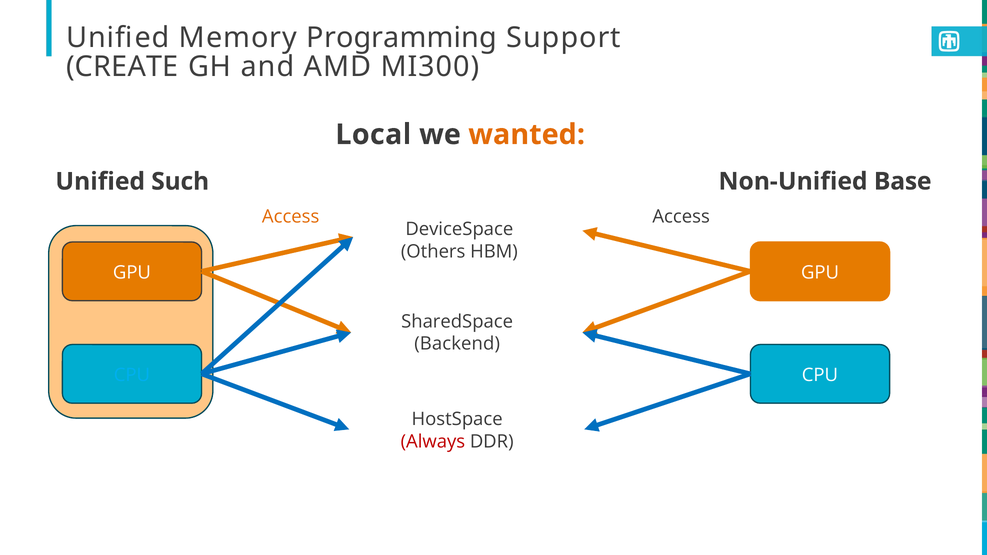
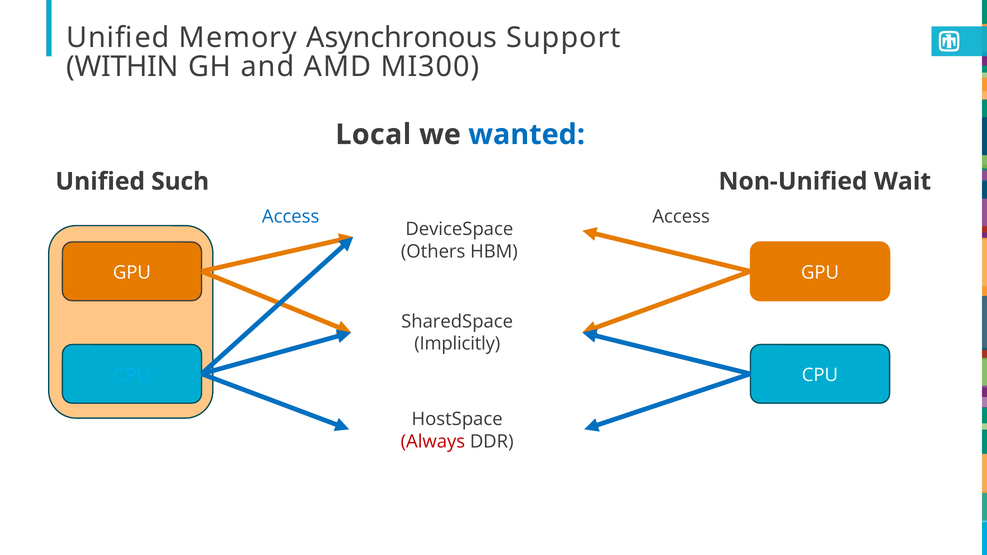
Programming: Programming -> Asynchronous
CREATE: CREATE -> WITHIN
wanted colour: orange -> blue
Base: Base -> Wait
Access at (291, 217) colour: orange -> blue
Backend: Backend -> Implicitly
